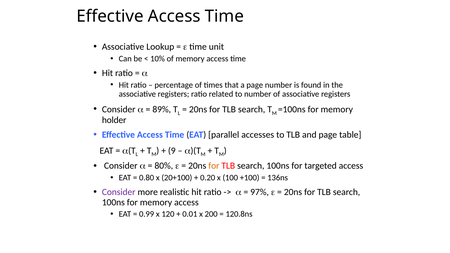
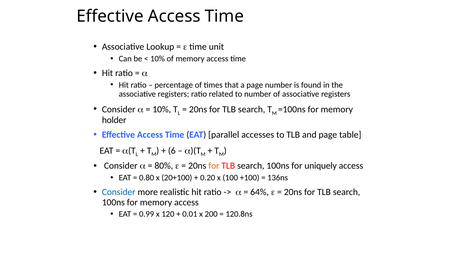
89% at (162, 110): 89% -> 10%
9: 9 -> 6
targeted: targeted -> uniquely
Consider at (119, 192) colour: purple -> blue
97%: 97% -> 64%
